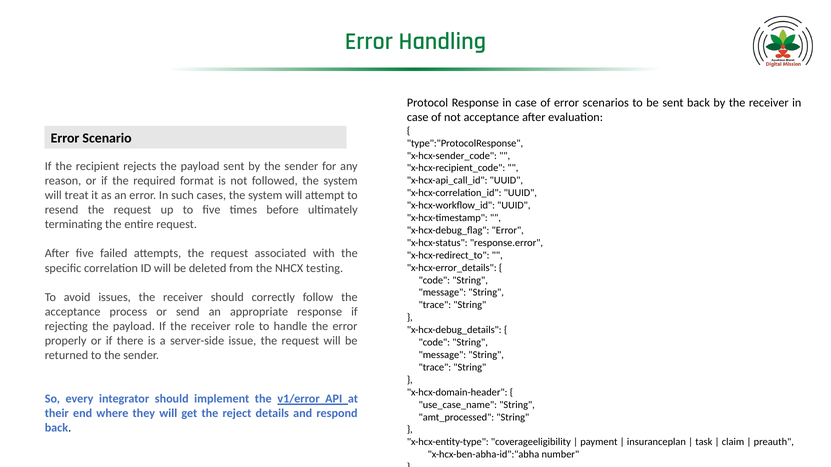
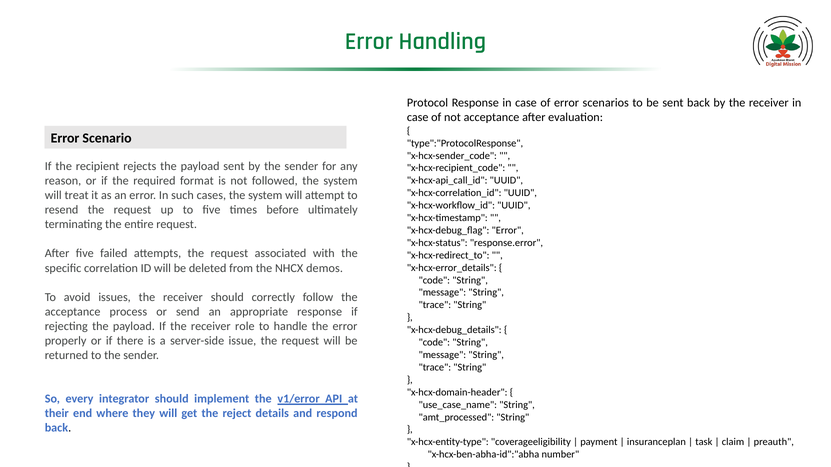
testing: testing -> demos
